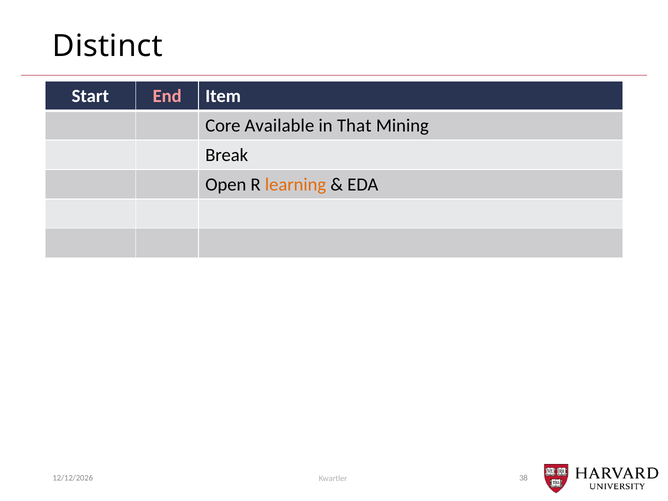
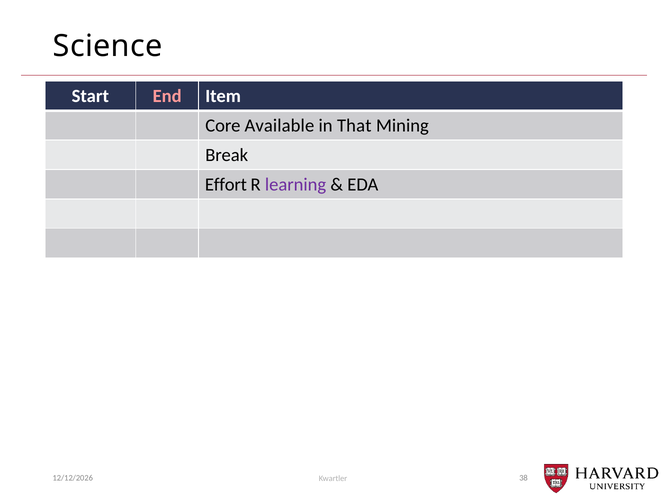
Distinct: Distinct -> Science
Open: Open -> Effort
learning colour: orange -> purple
